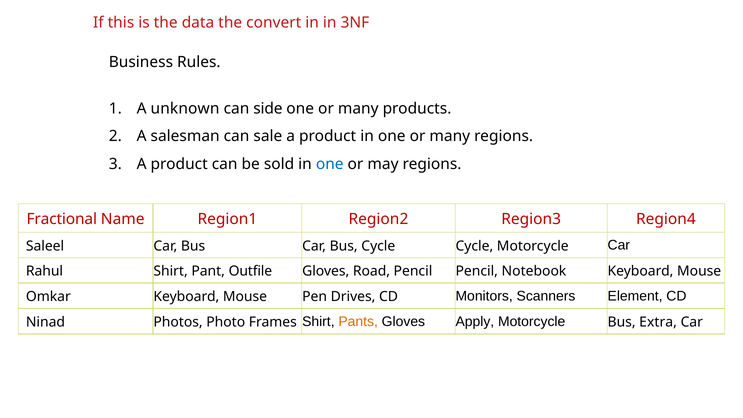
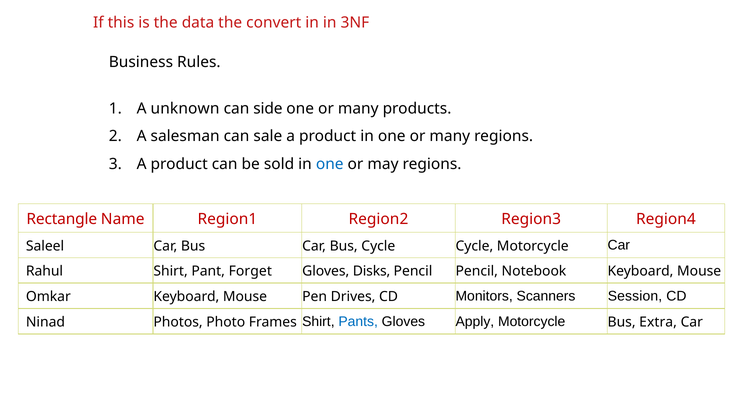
Fractional: Fractional -> Rectangle
Outfile: Outfile -> Forget
Road: Road -> Disks
Element: Element -> Session
Pants colour: orange -> blue
